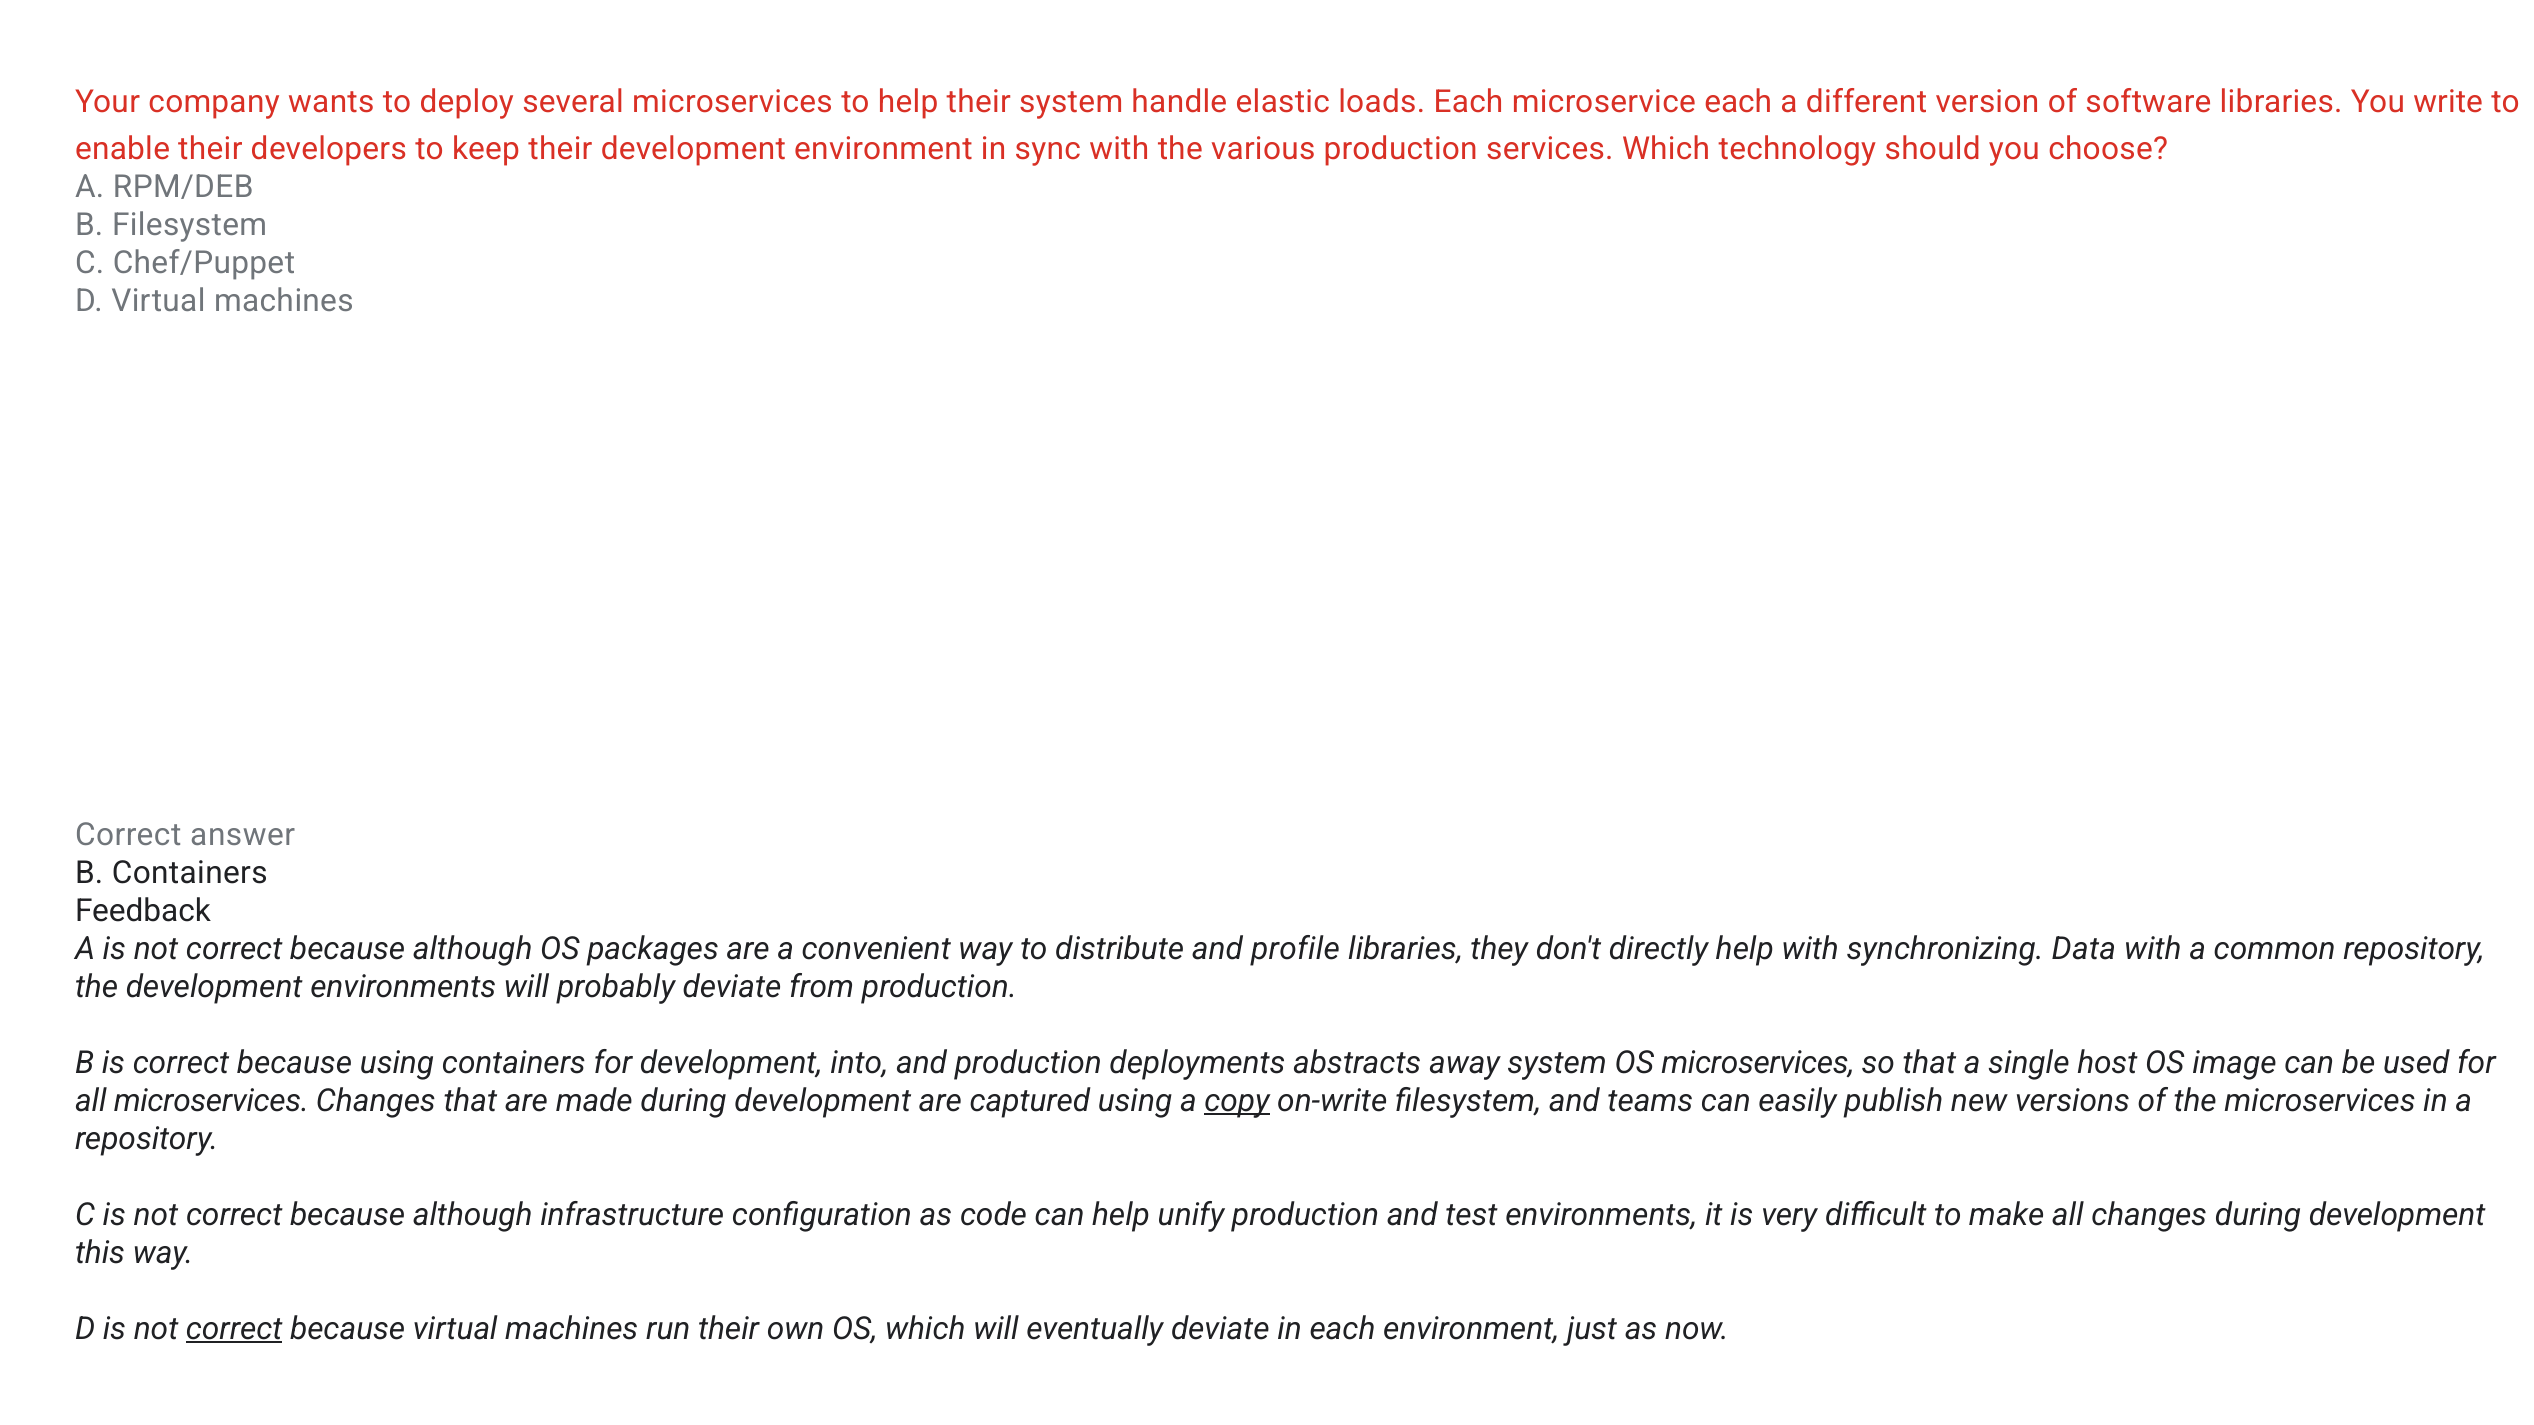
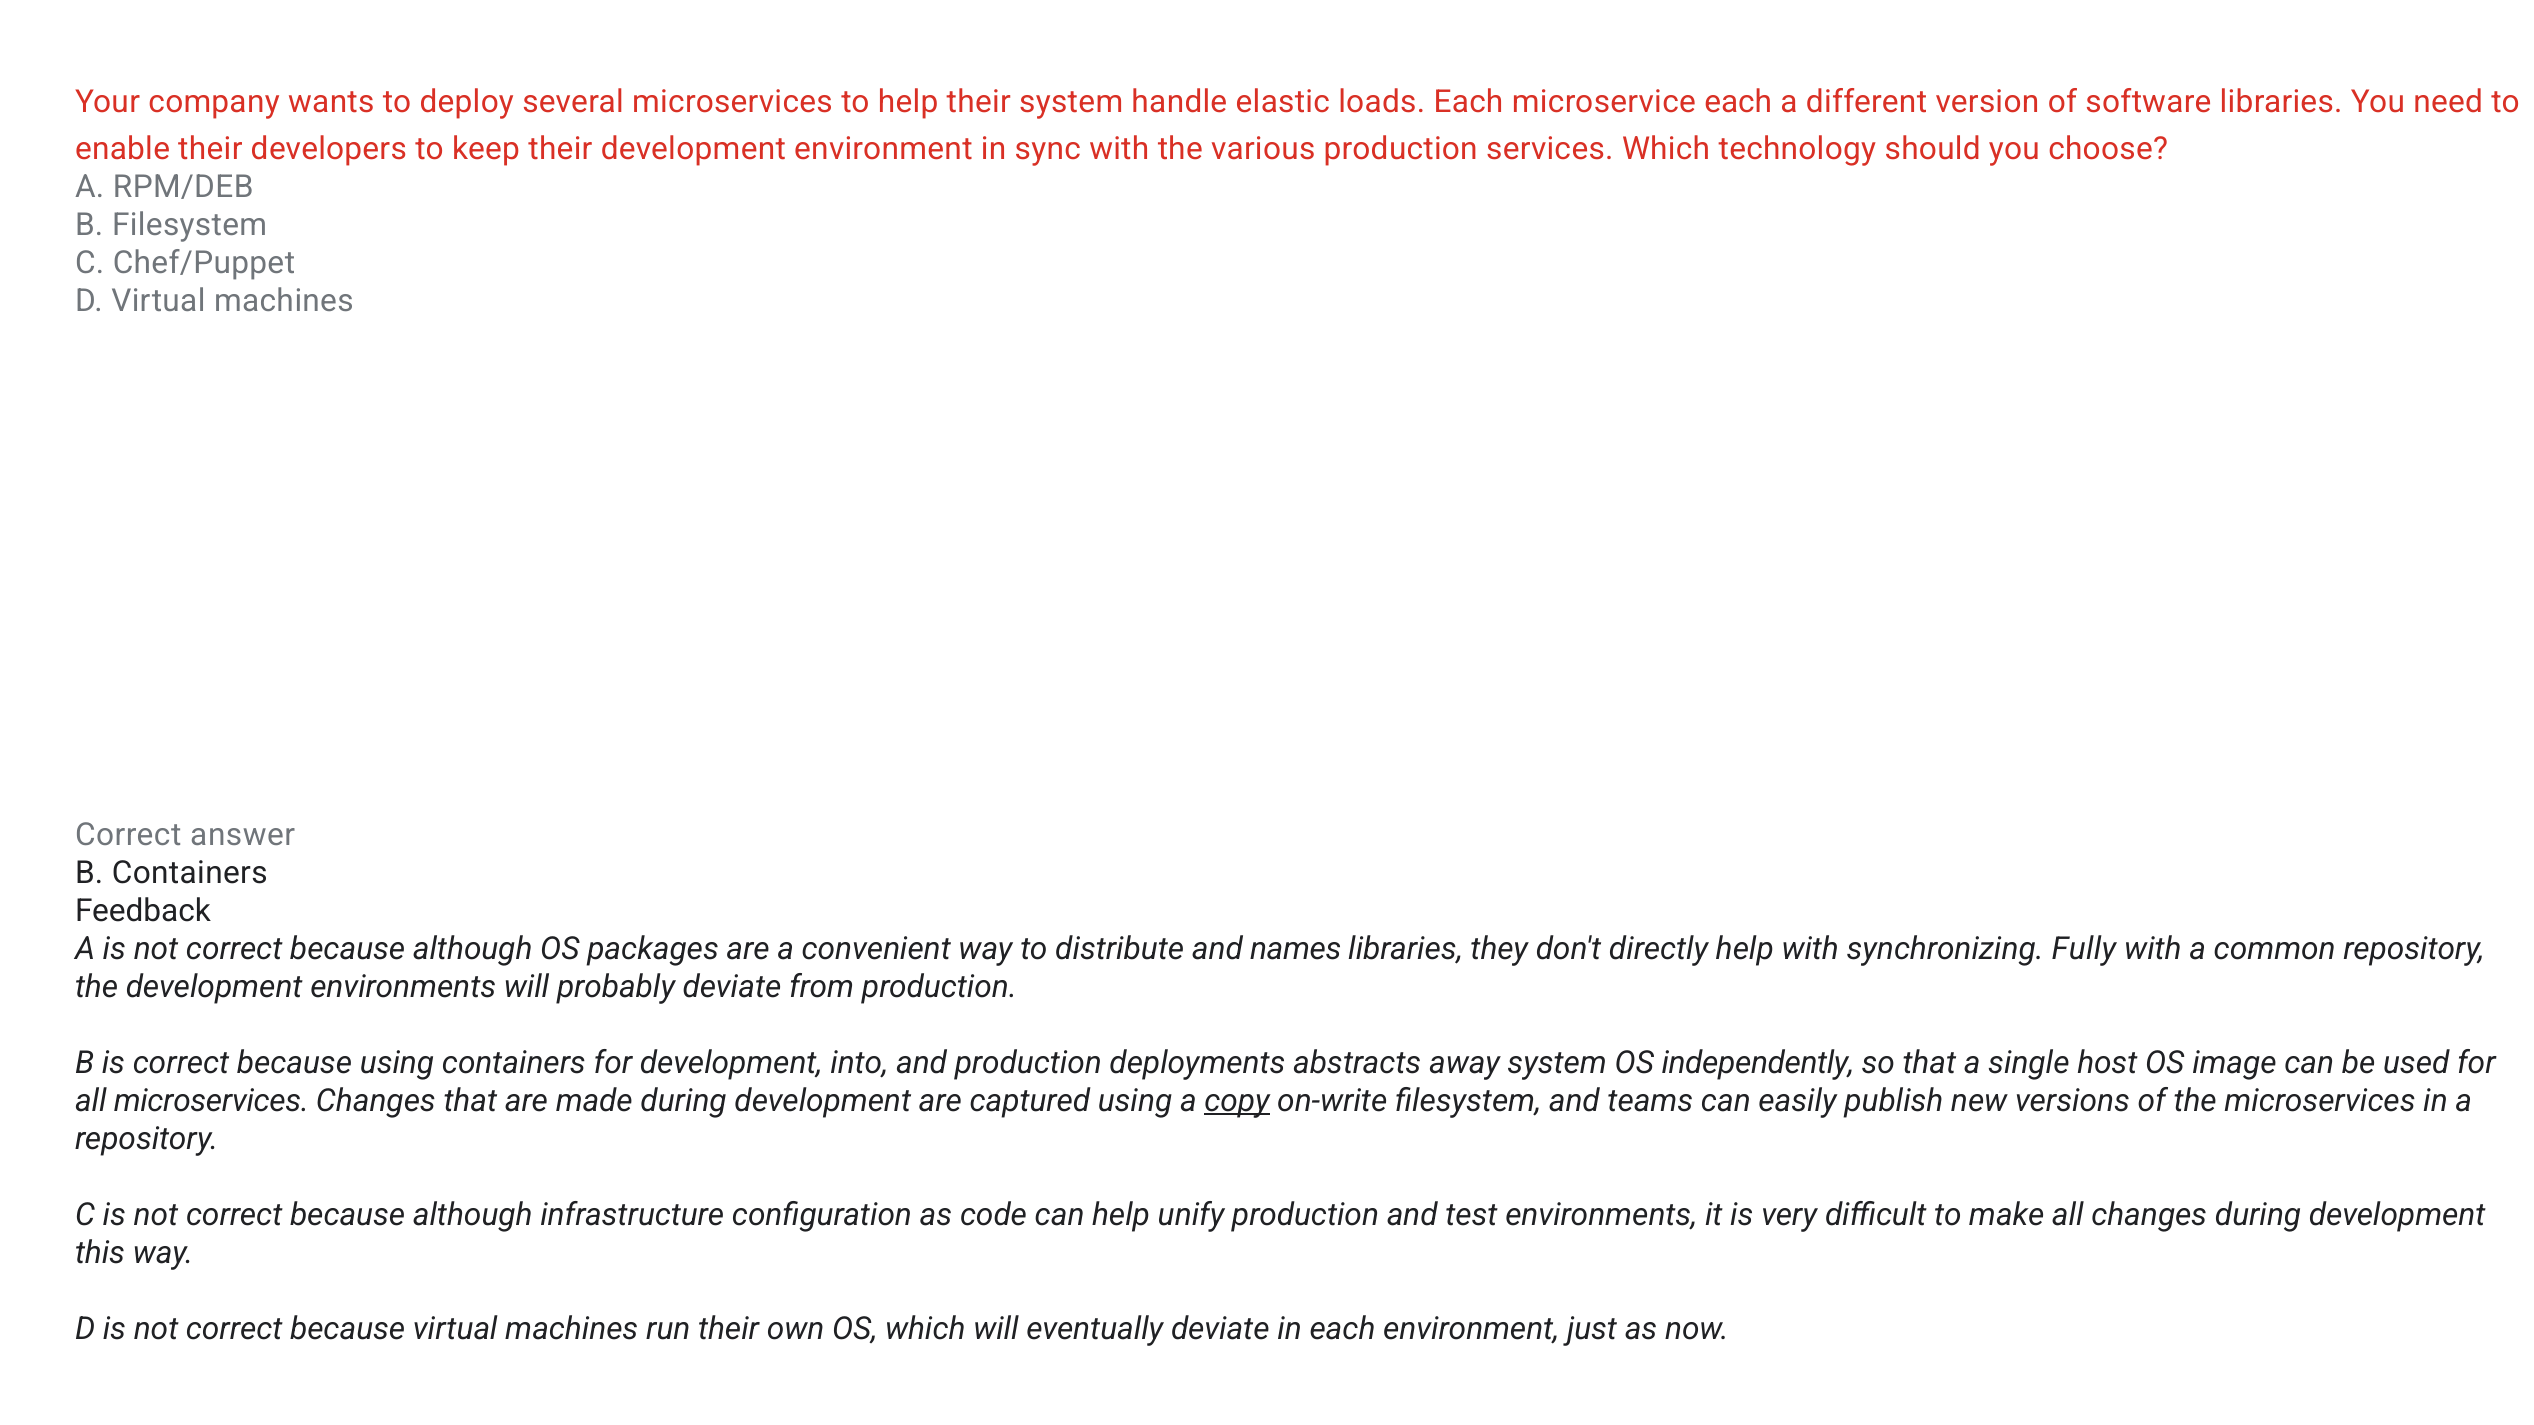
write: write -> need
profile: profile -> names
Data: Data -> Fully
OS microservices: microservices -> independently
correct at (234, 1329) underline: present -> none
